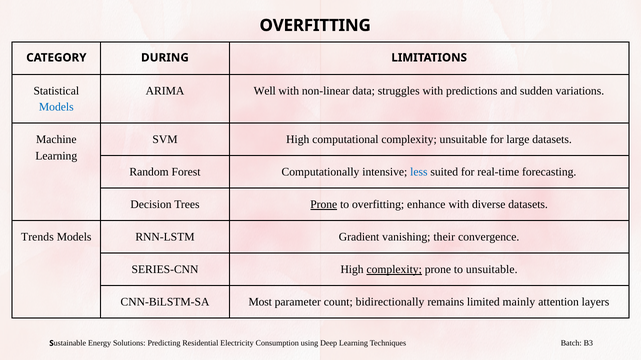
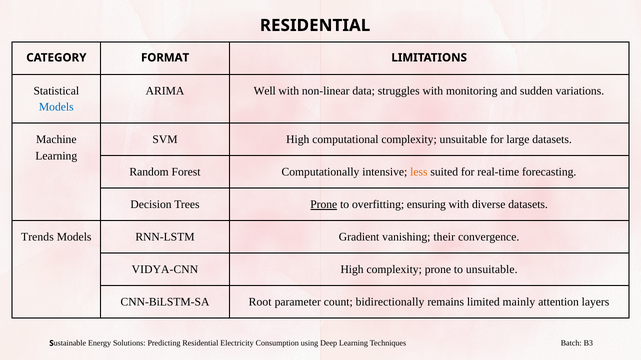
OVERFITTING at (315, 25): OVERFITTING -> RESIDENTIAL
DURING: DURING -> FORMAT
predictions: predictions -> monitoring
less colour: blue -> orange
enhance: enhance -> ensuring
SERIES-CNN: SERIES-CNN -> VIDYA-CNN
complexity at (394, 270) underline: present -> none
Most: Most -> Root
